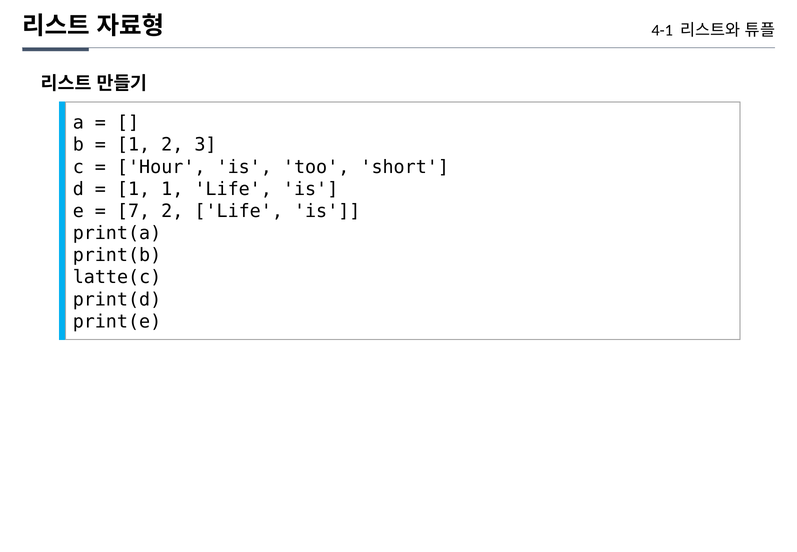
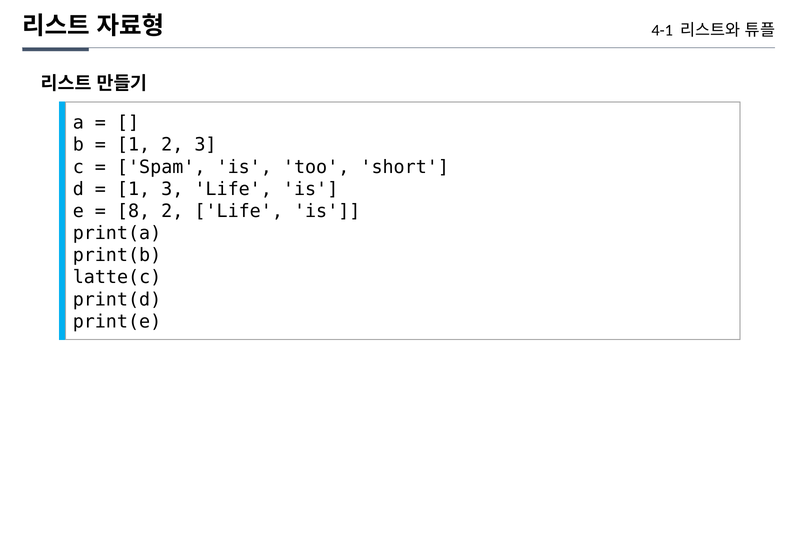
Hour: Hour -> Spam
1 1: 1 -> 3
7: 7 -> 8
